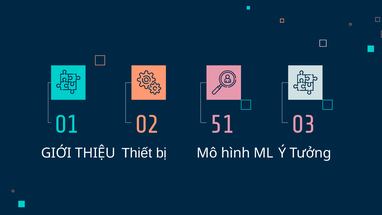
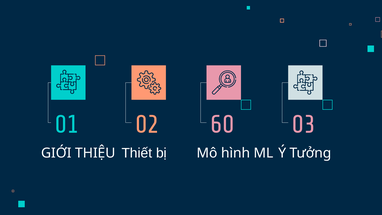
51: 51 -> 60
